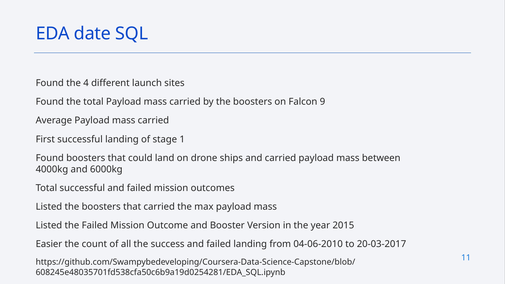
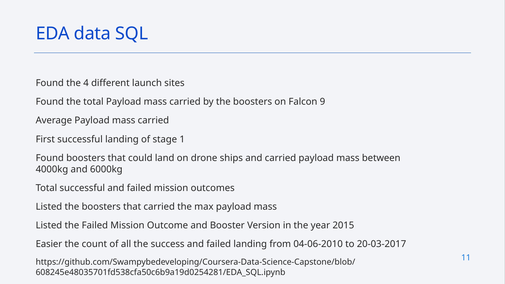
date: date -> data
